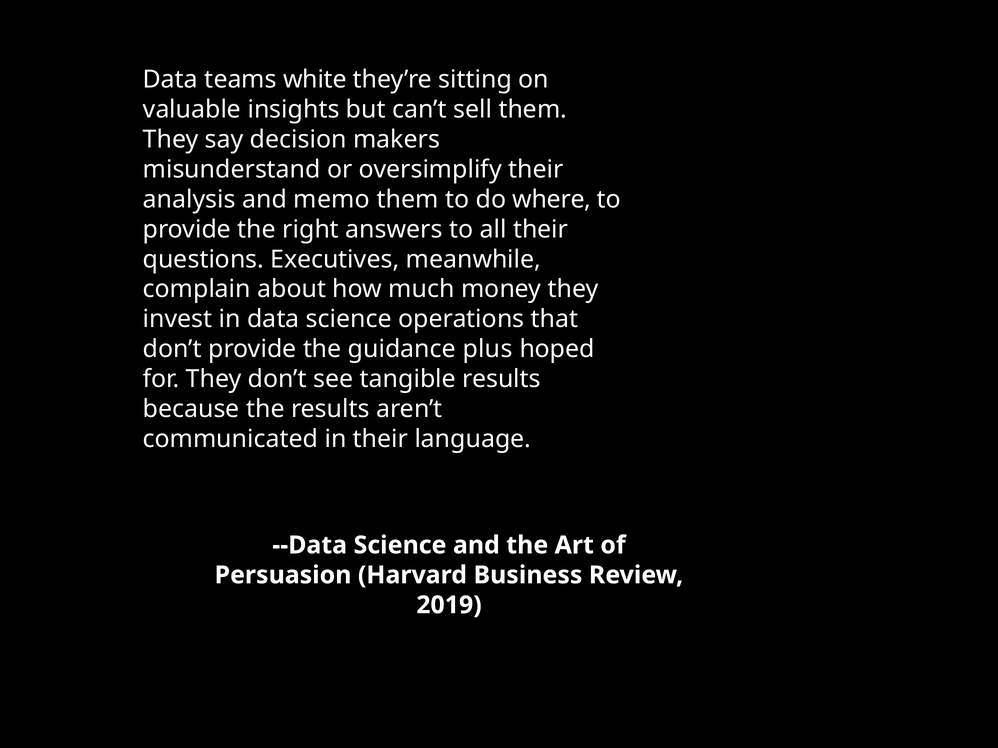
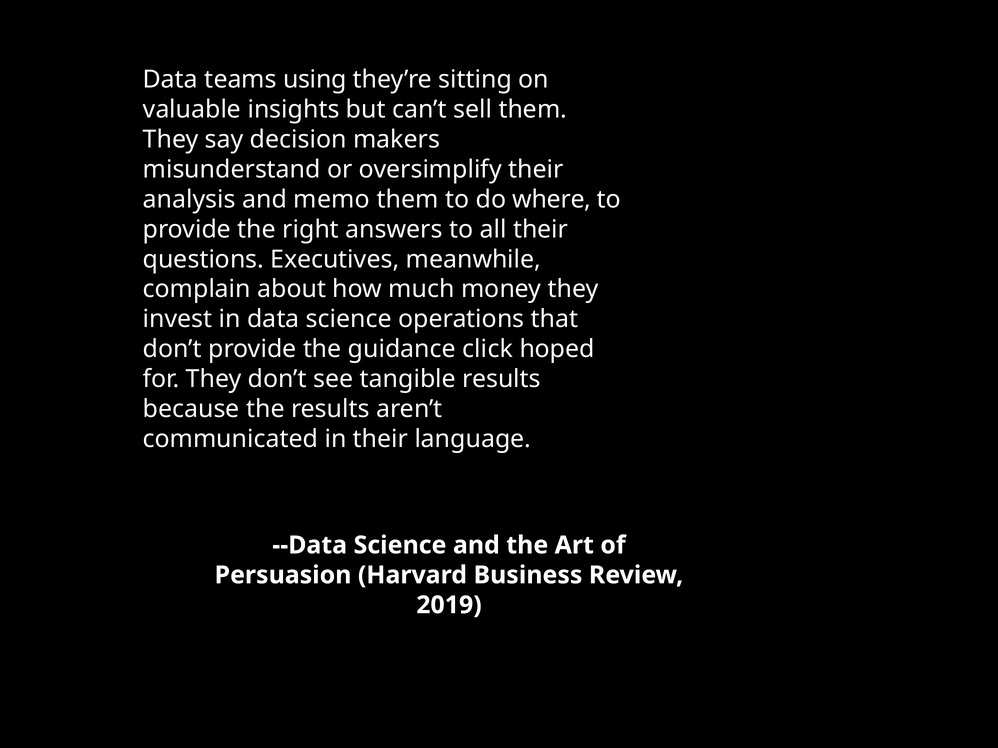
white: white -> using
plus: plus -> click
